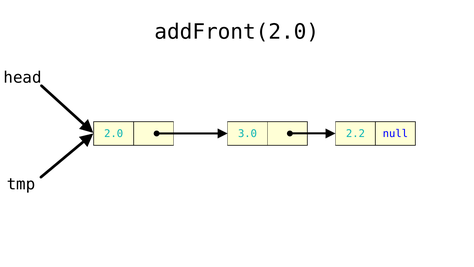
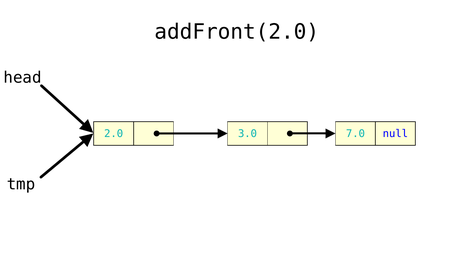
2.2: 2.2 -> 7.0
